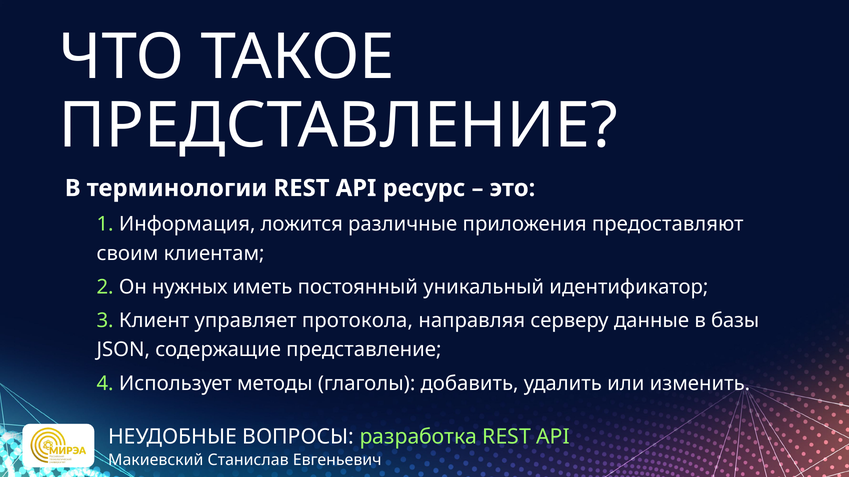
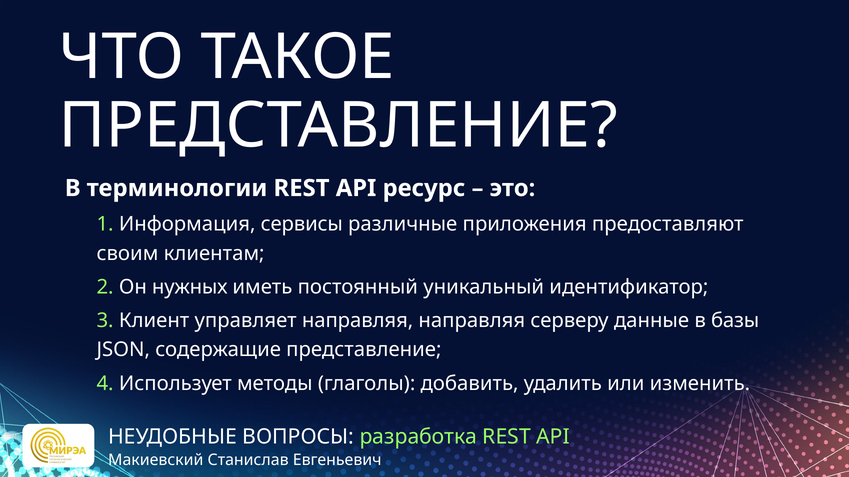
ложится: ложится -> сервисы
управляет протокола: протокола -> направляя
